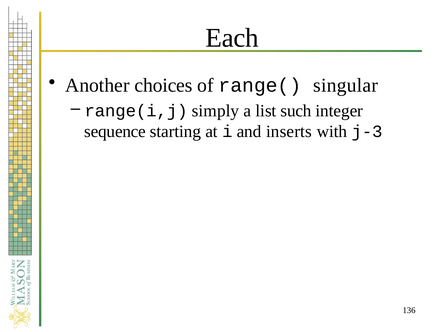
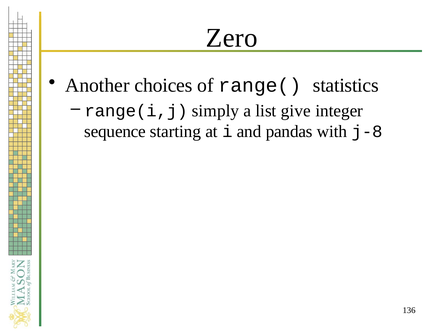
Each: Each -> Zero
singular: singular -> statistics
such: such -> give
inserts: inserts -> pandas
j-3: j-3 -> j-8
